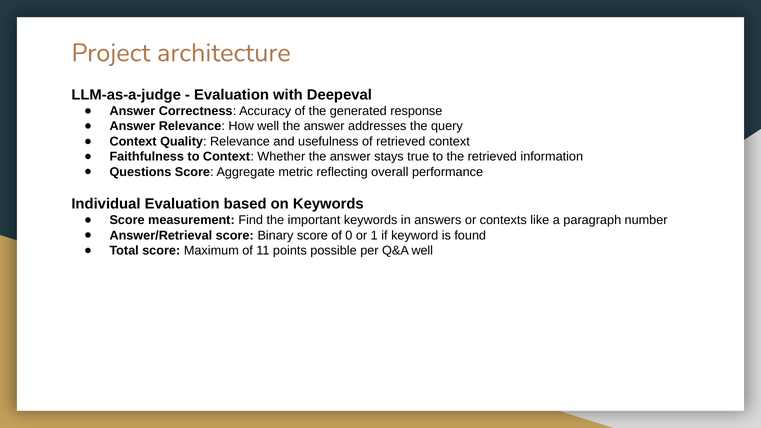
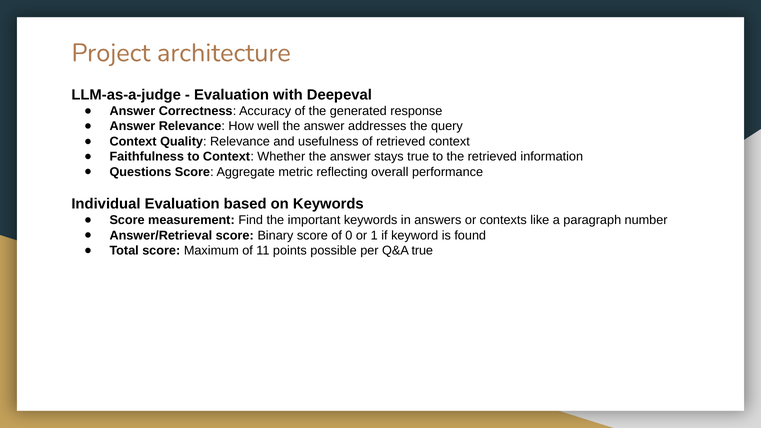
Q&A well: well -> true
